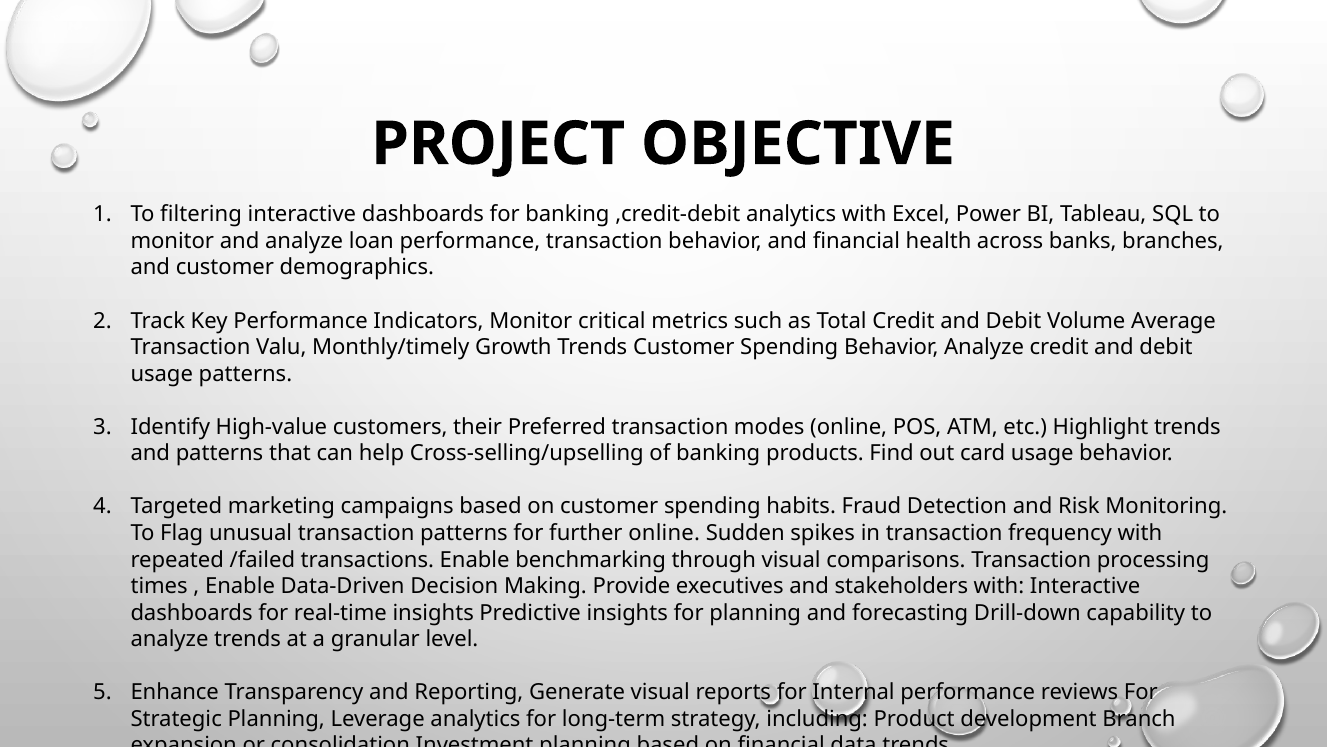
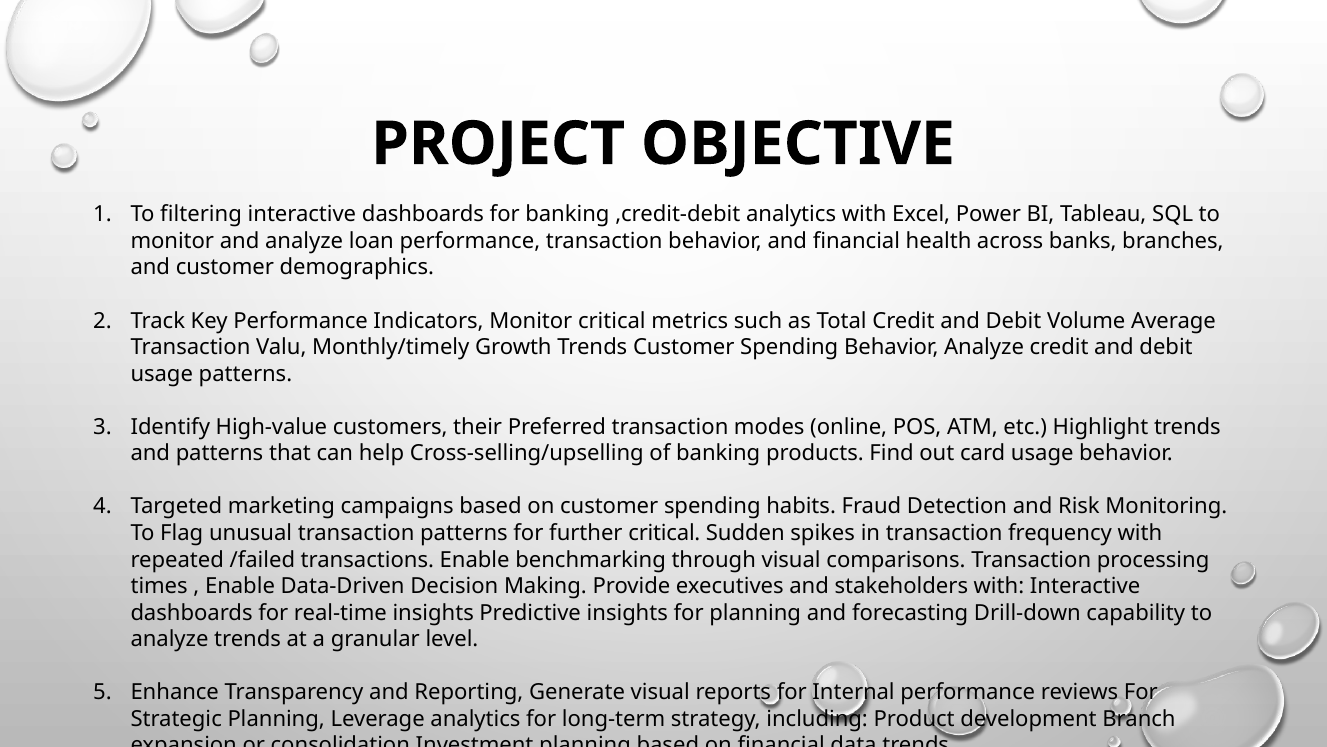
further online: online -> critical
